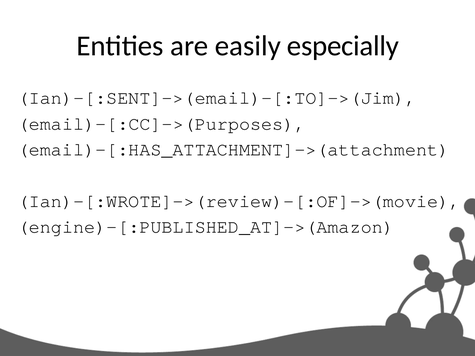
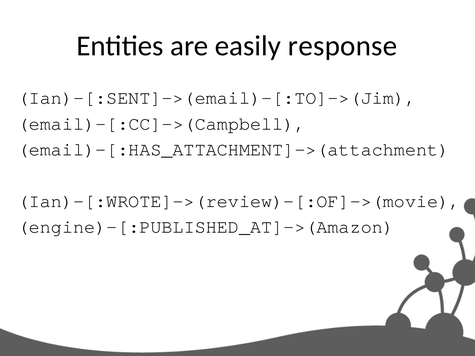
especially: especially -> response
email)-[:CC]->(Purposes: email)-[:CC]->(Purposes -> email)-[:CC]->(Campbell
